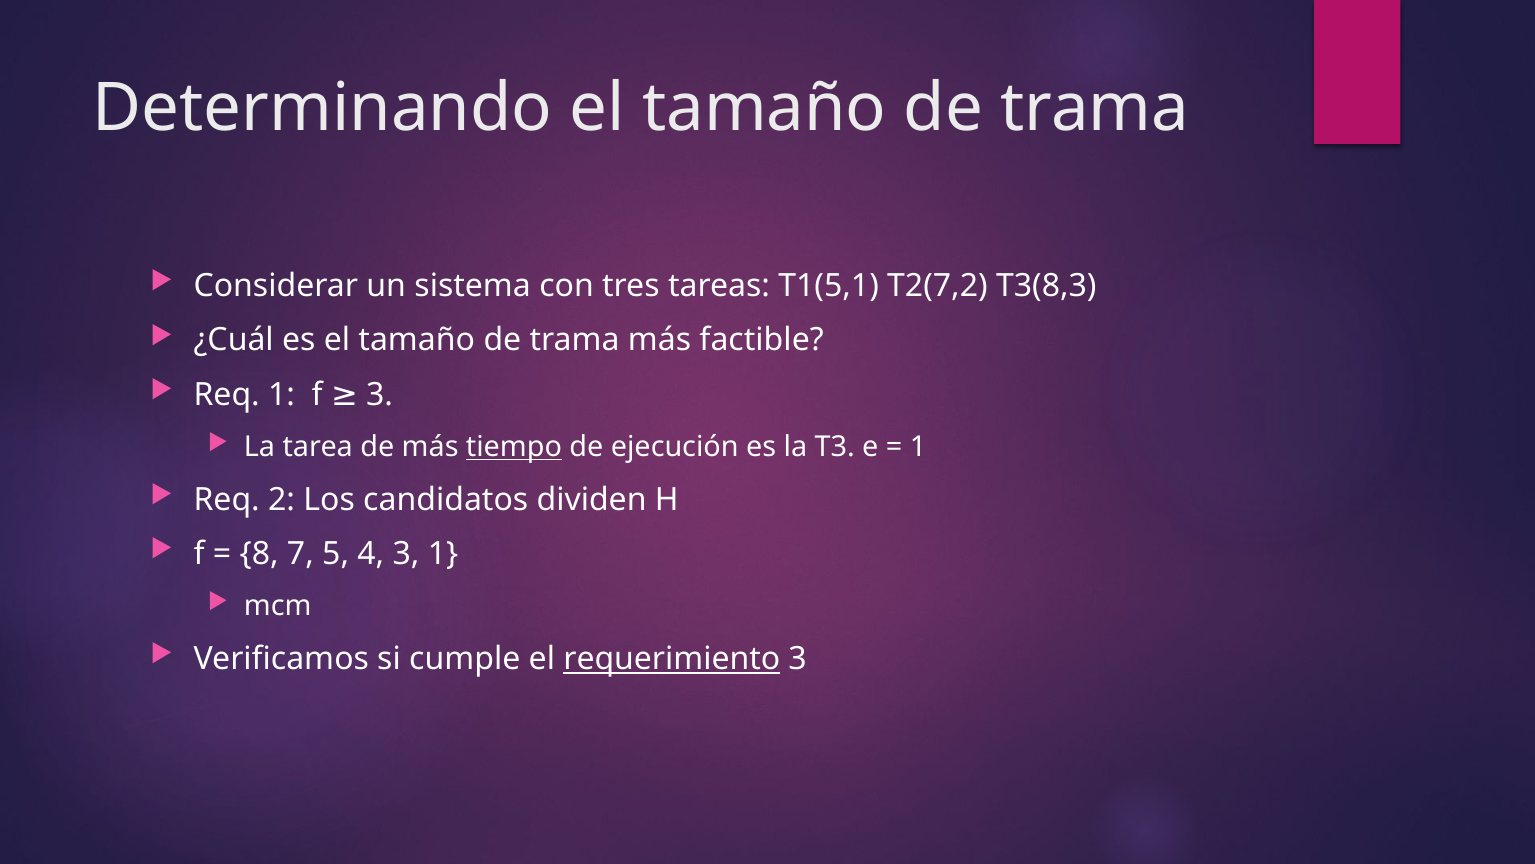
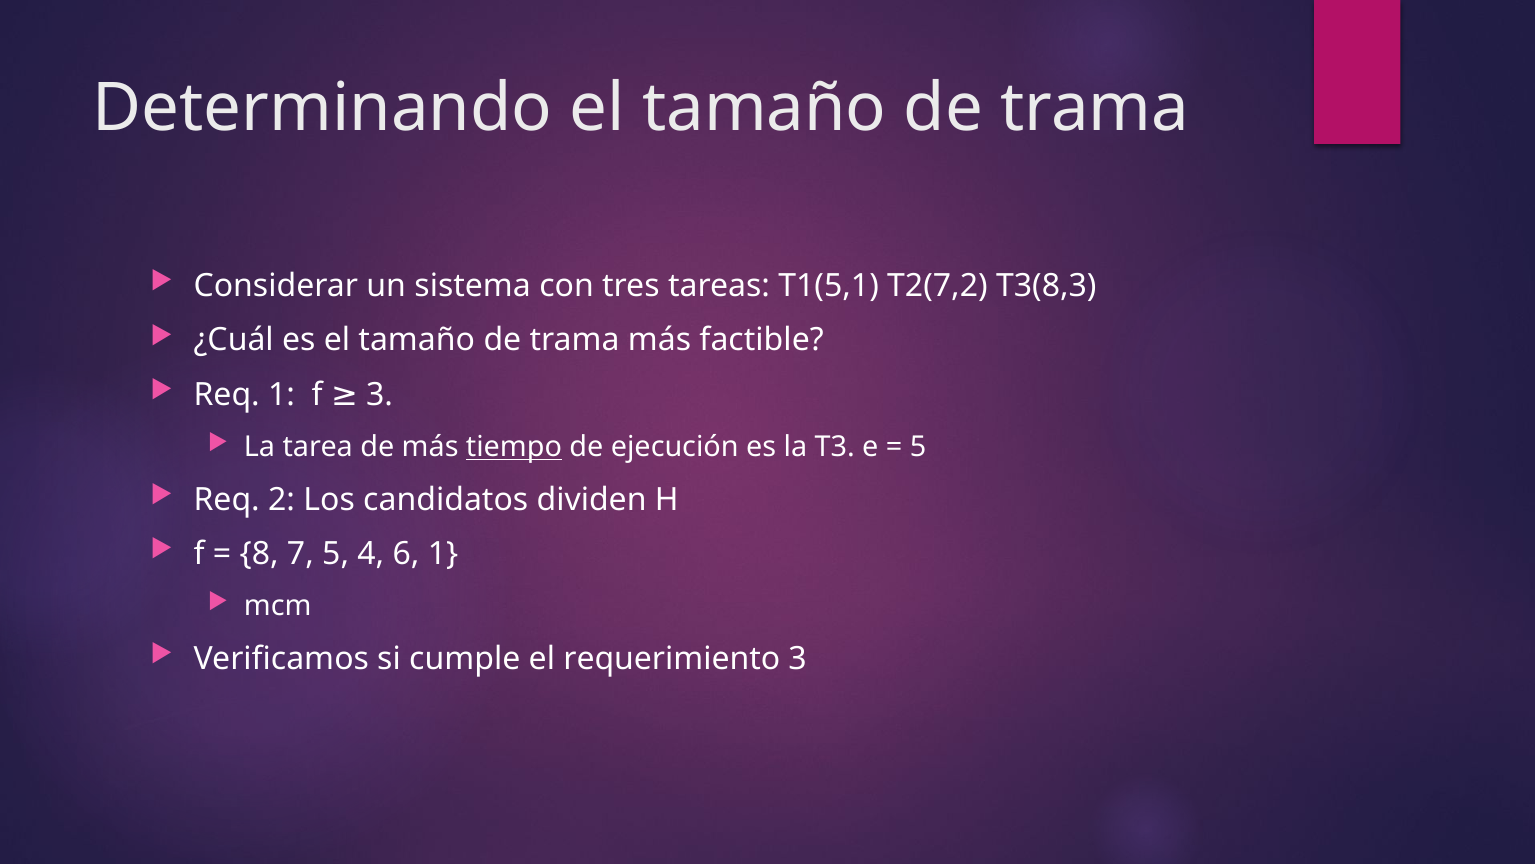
1 at (918, 447): 1 -> 5
4 3: 3 -> 6
requerimiento underline: present -> none
